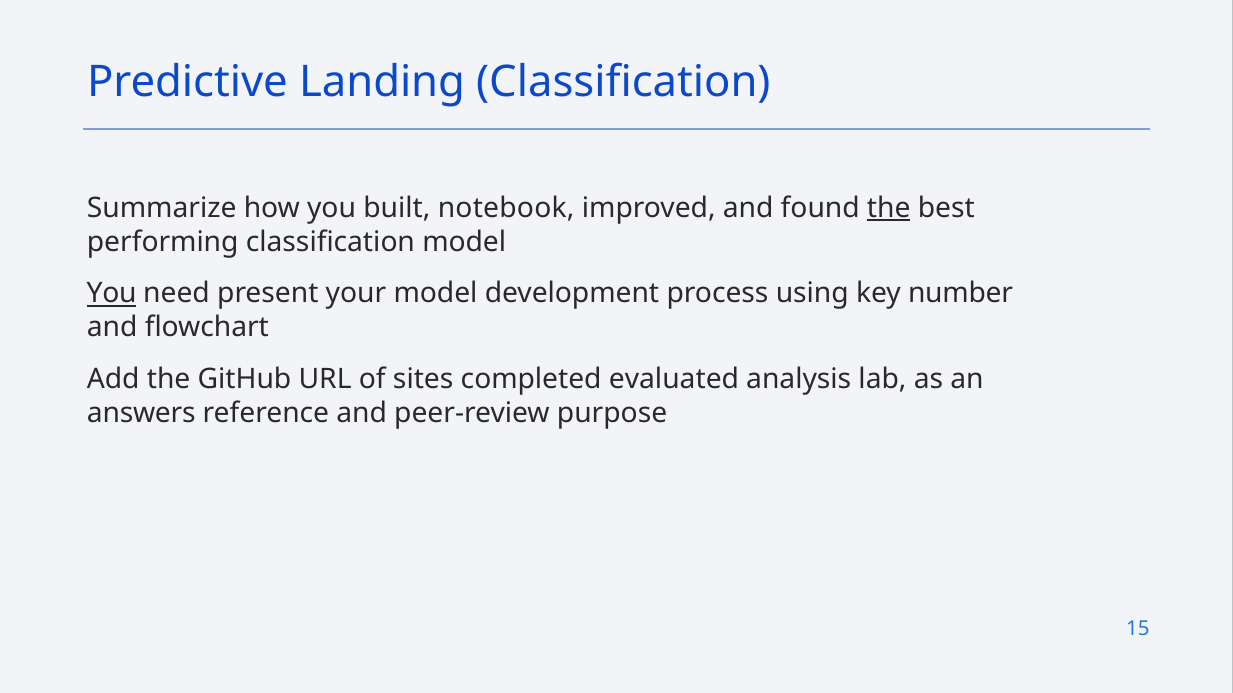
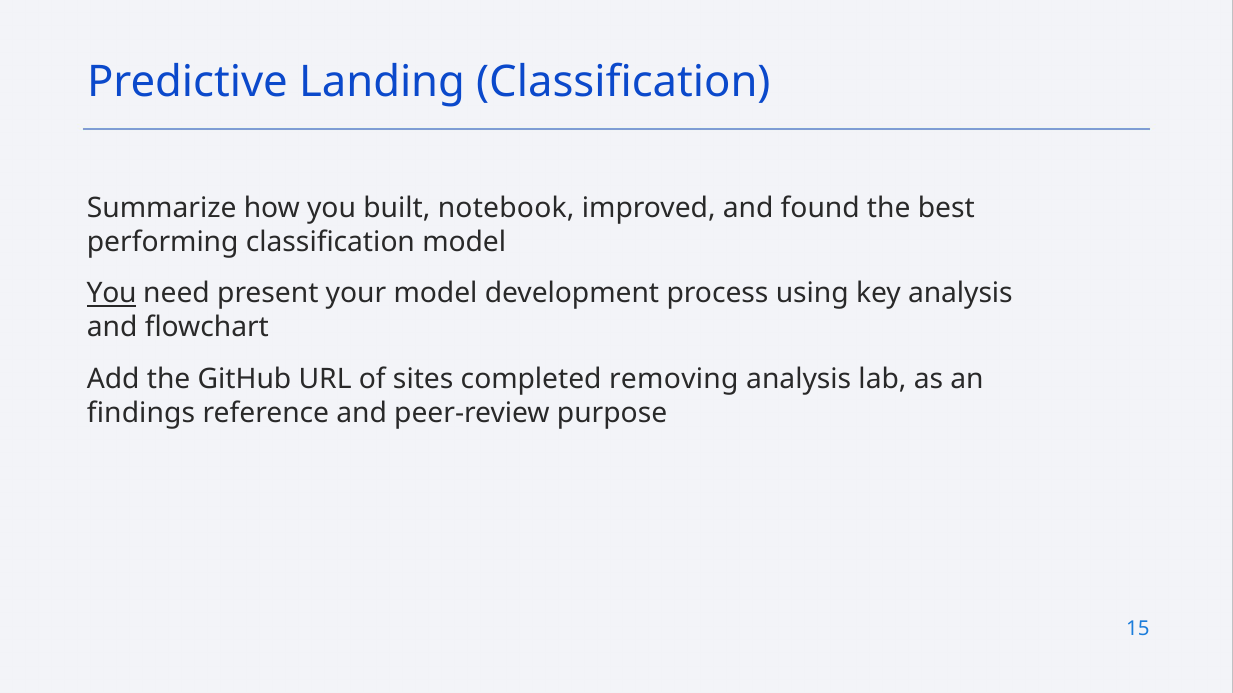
the at (889, 208) underline: present -> none
key number: number -> analysis
evaluated: evaluated -> removing
answers: answers -> findings
